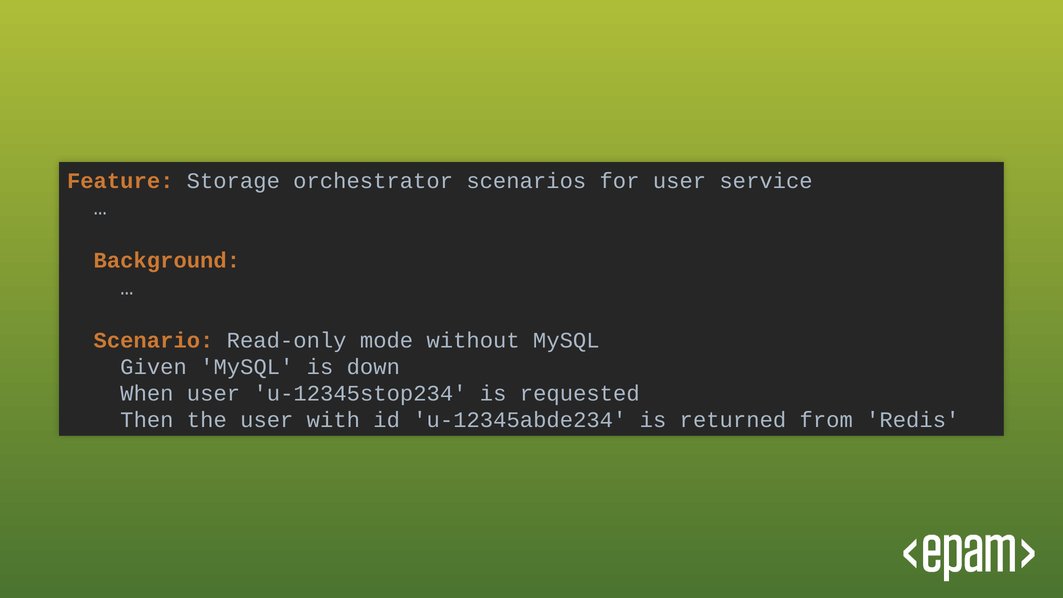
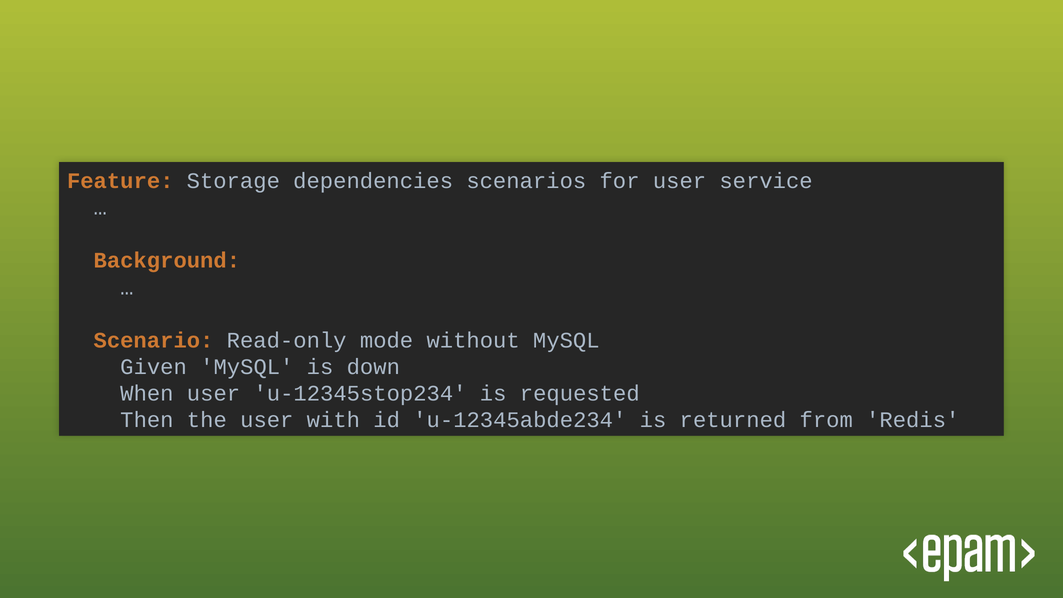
orchestrator: orchestrator -> dependencies
